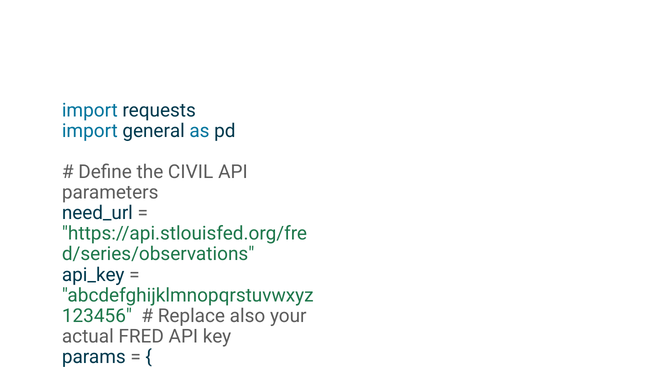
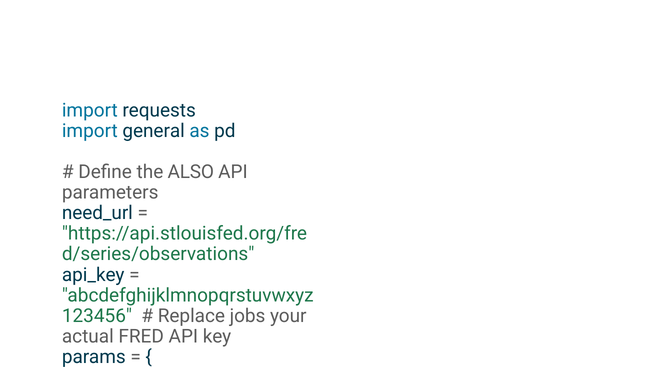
CIVIL: CIVIL -> ALSO
also: also -> jobs
